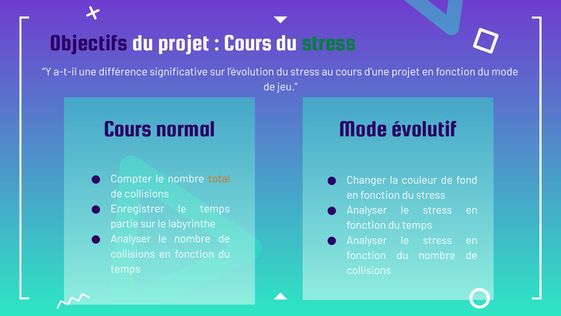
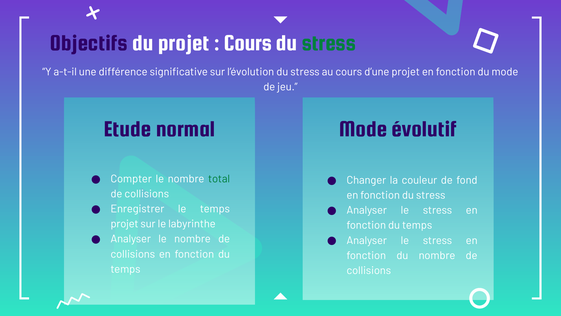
Cours at (128, 129): Cours -> Etude
total colour: orange -> green
partie at (124, 224): partie -> projet
